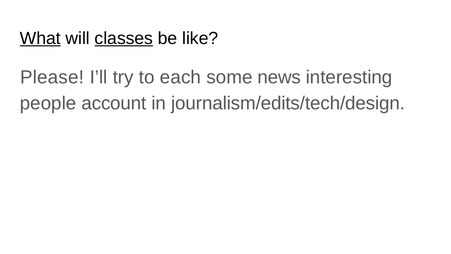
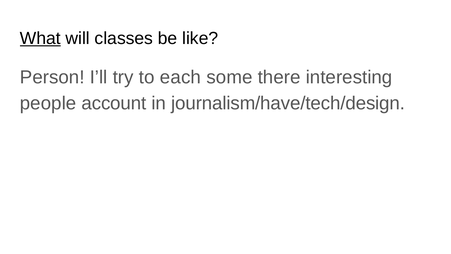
classes underline: present -> none
Please: Please -> Person
news: news -> there
journalism/edits/tech/design: journalism/edits/tech/design -> journalism/have/tech/design
